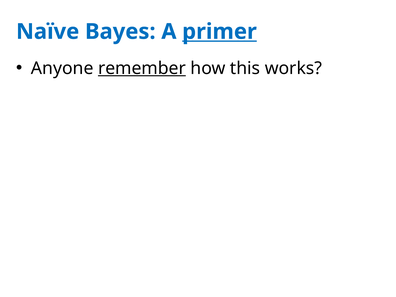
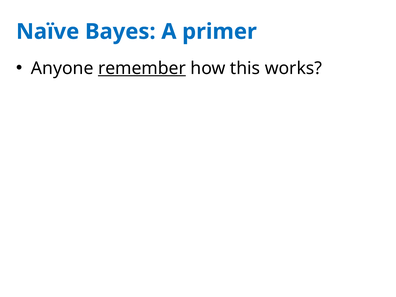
primer underline: present -> none
